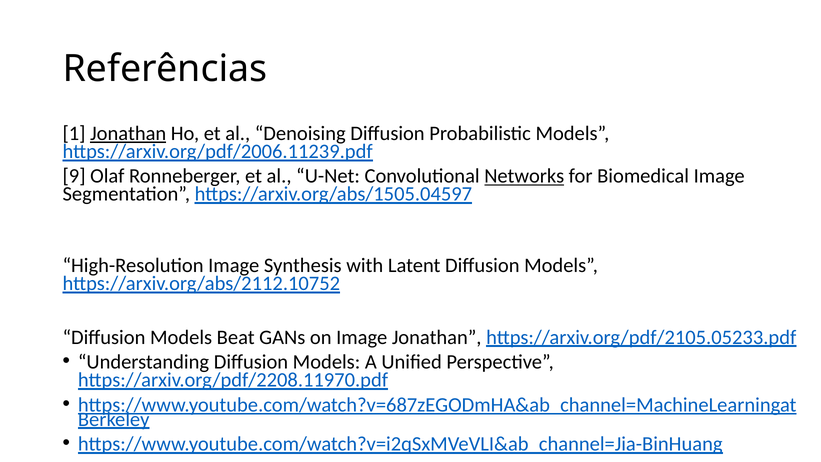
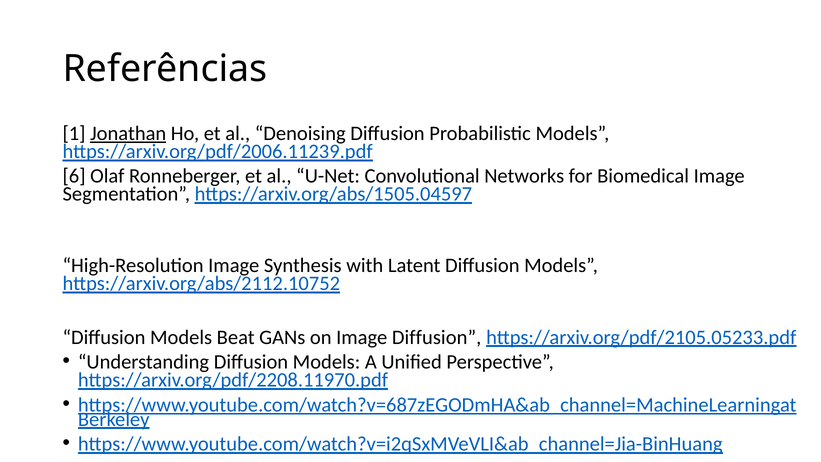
9: 9 -> 6
Networks underline: present -> none
Image Jonathan: Jonathan -> Diffusion
